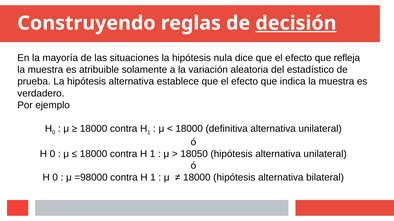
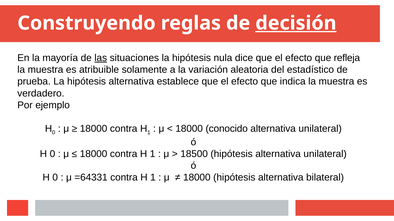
las underline: none -> present
definitiva: definitiva -> conocido
18050: 18050 -> 18500
=98000: =98000 -> =64331
